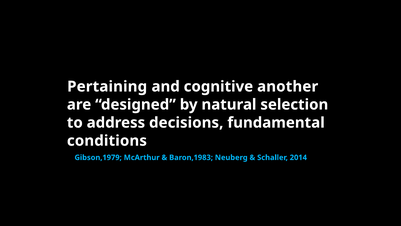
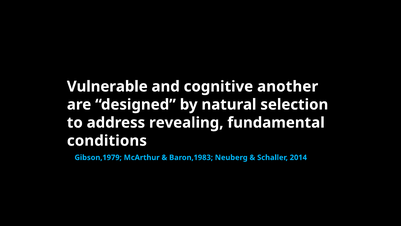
Pertaining: Pertaining -> Vulnerable
decisions: decisions -> revealing
